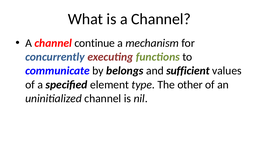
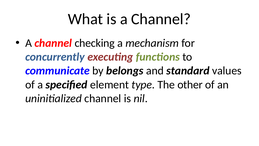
continue: continue -> checking
sufficient: sufficient -> standard
